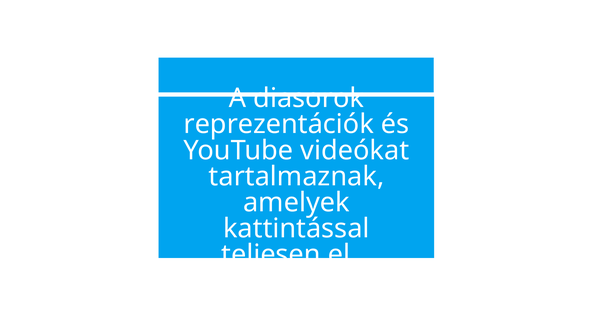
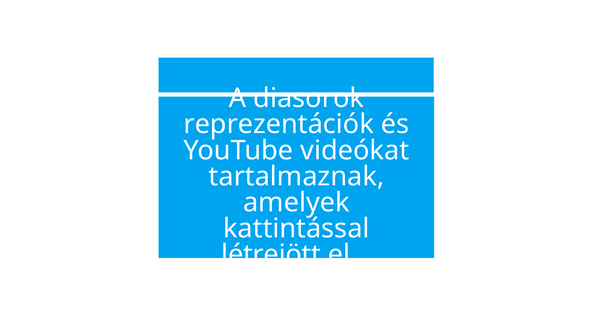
teljesen: teljesen -> létrejött
